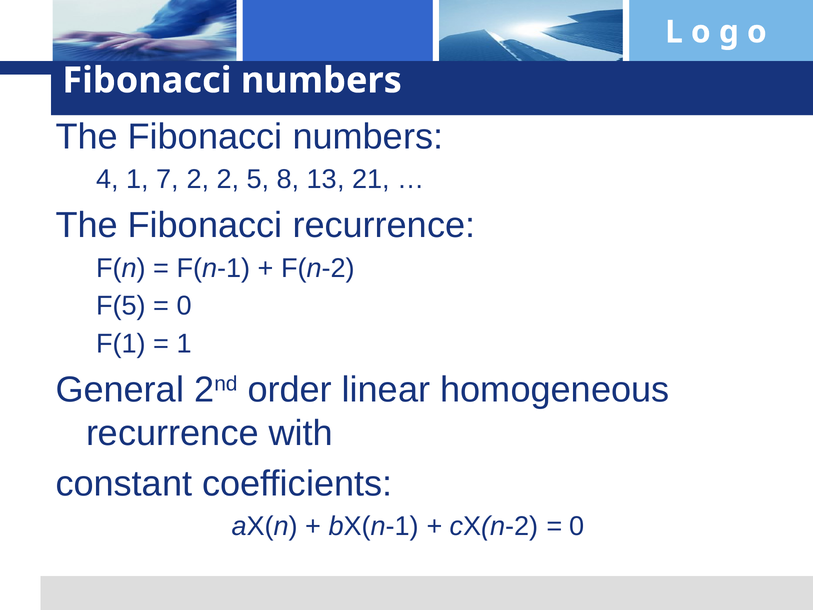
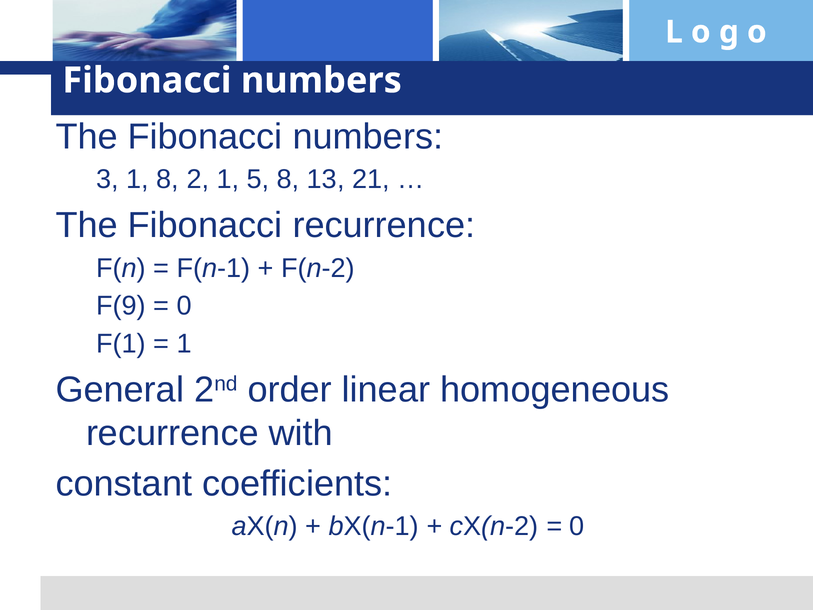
4: 4 -> 3
1 7: 7 -> 8
2 2: 2 -> 1
F(5: F(5 -> F(9
